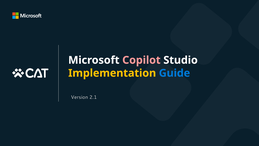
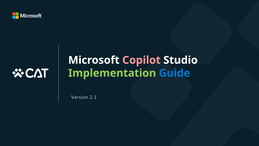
Implementation colour: yellow -> light green
